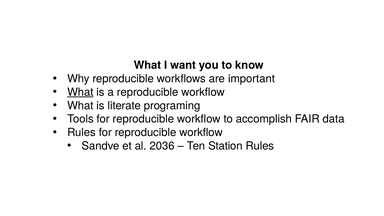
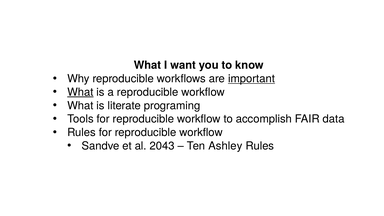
important underline: none -> present
2036: 2036 -> 2043
Station: Station -> Ashley
